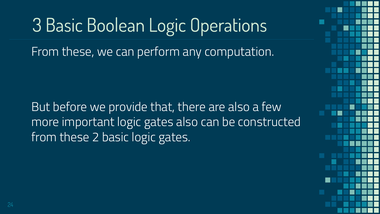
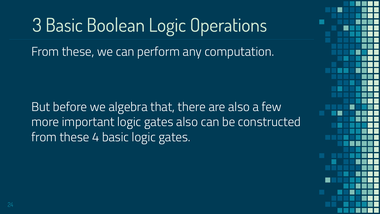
provide: provide -> algebra
2: 2 -> 4
